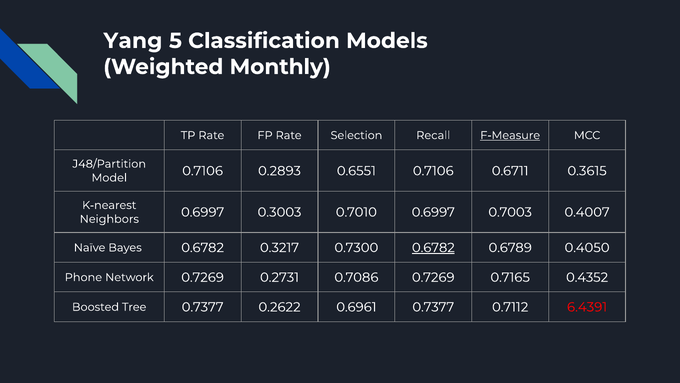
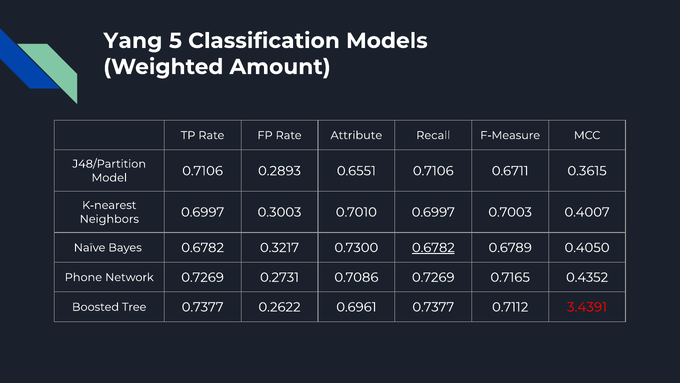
Monthly: Monthly -> Amount
Selection: Selection -> Attribute
F-Measure underline: present -> none
6.4391: 6.4391 -> 3.4391
